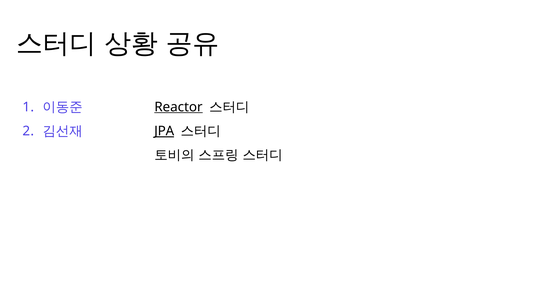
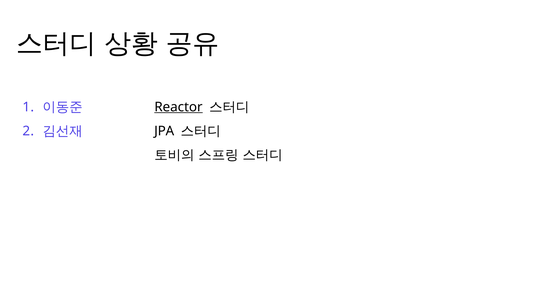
JPA underline: present -> none
